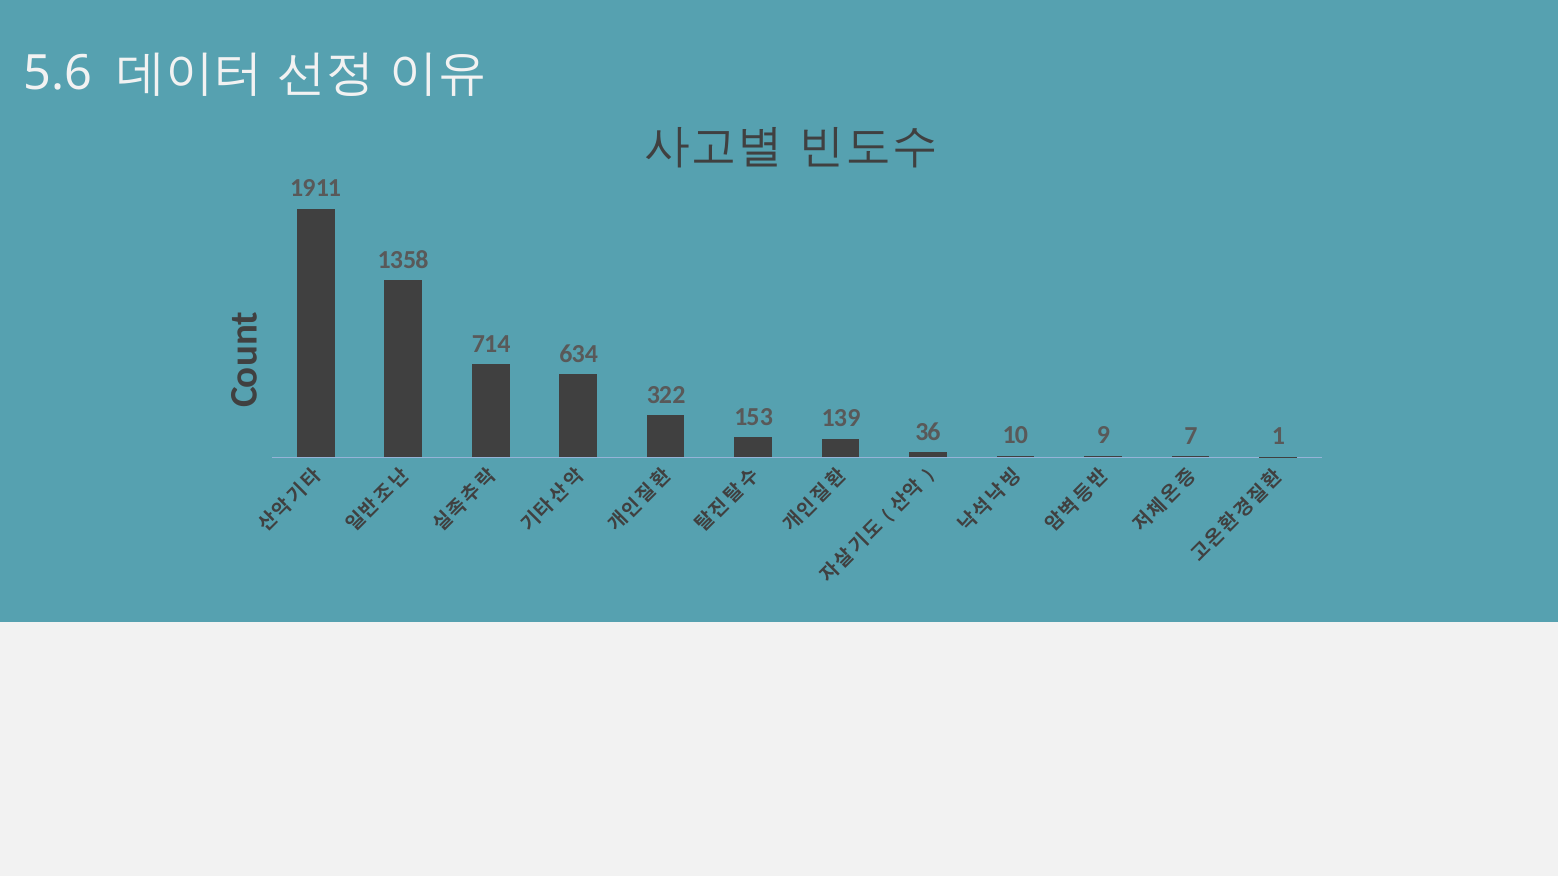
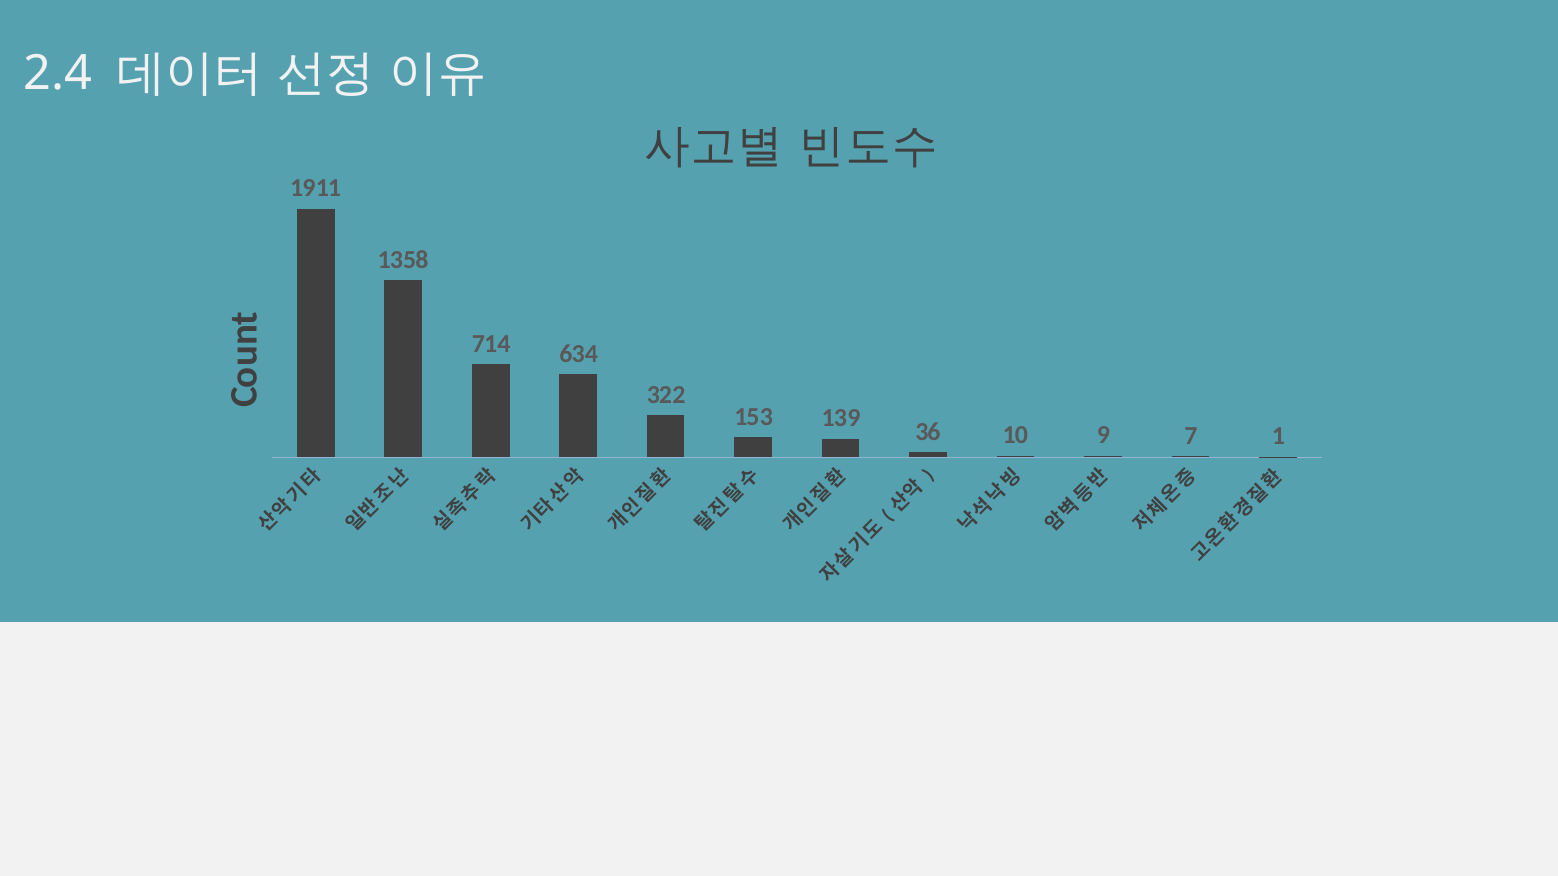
5.6: 5.6 -> 2.4
